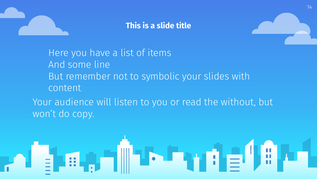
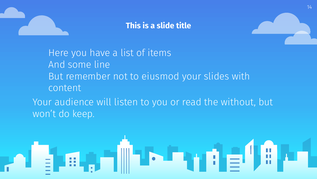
symbolic: symbolic -> eiusmod
copy: copy -> keep
